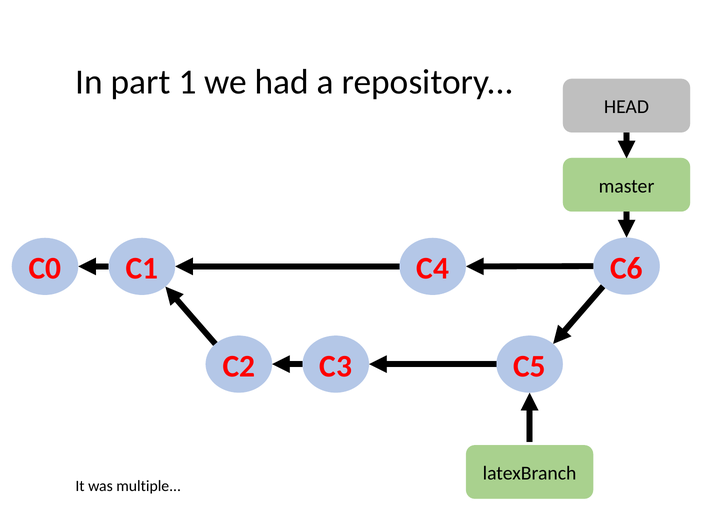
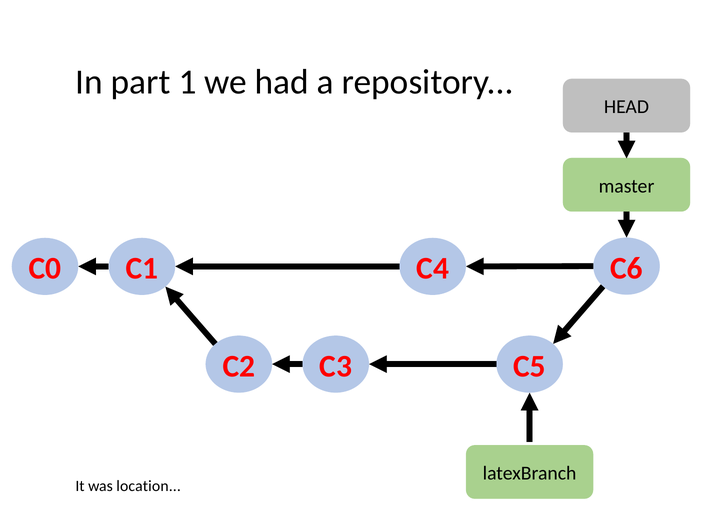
multiple: multiple -> location
